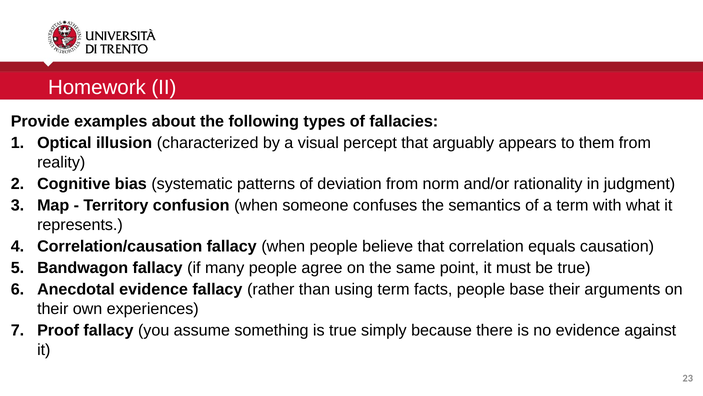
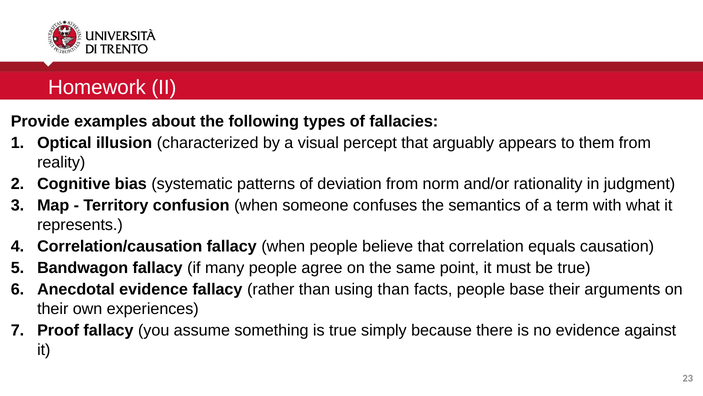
using term: term -> than
